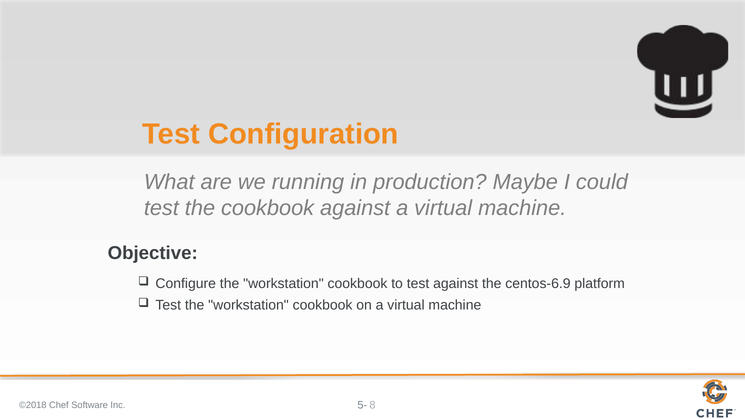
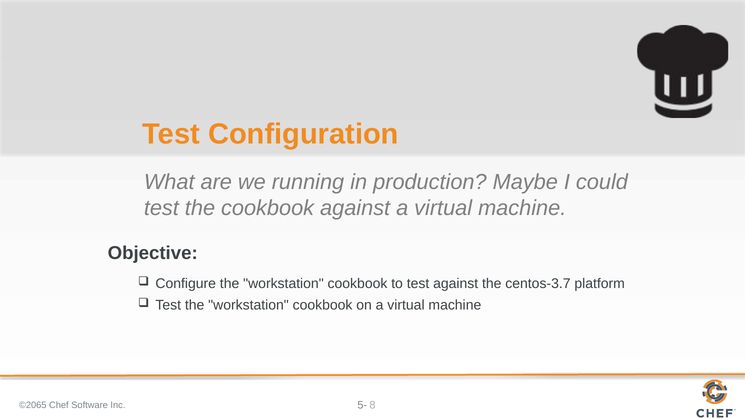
centos-6.9: centos-6.9 -> centos-3.7
©2018: ©2018 -> ©2065
